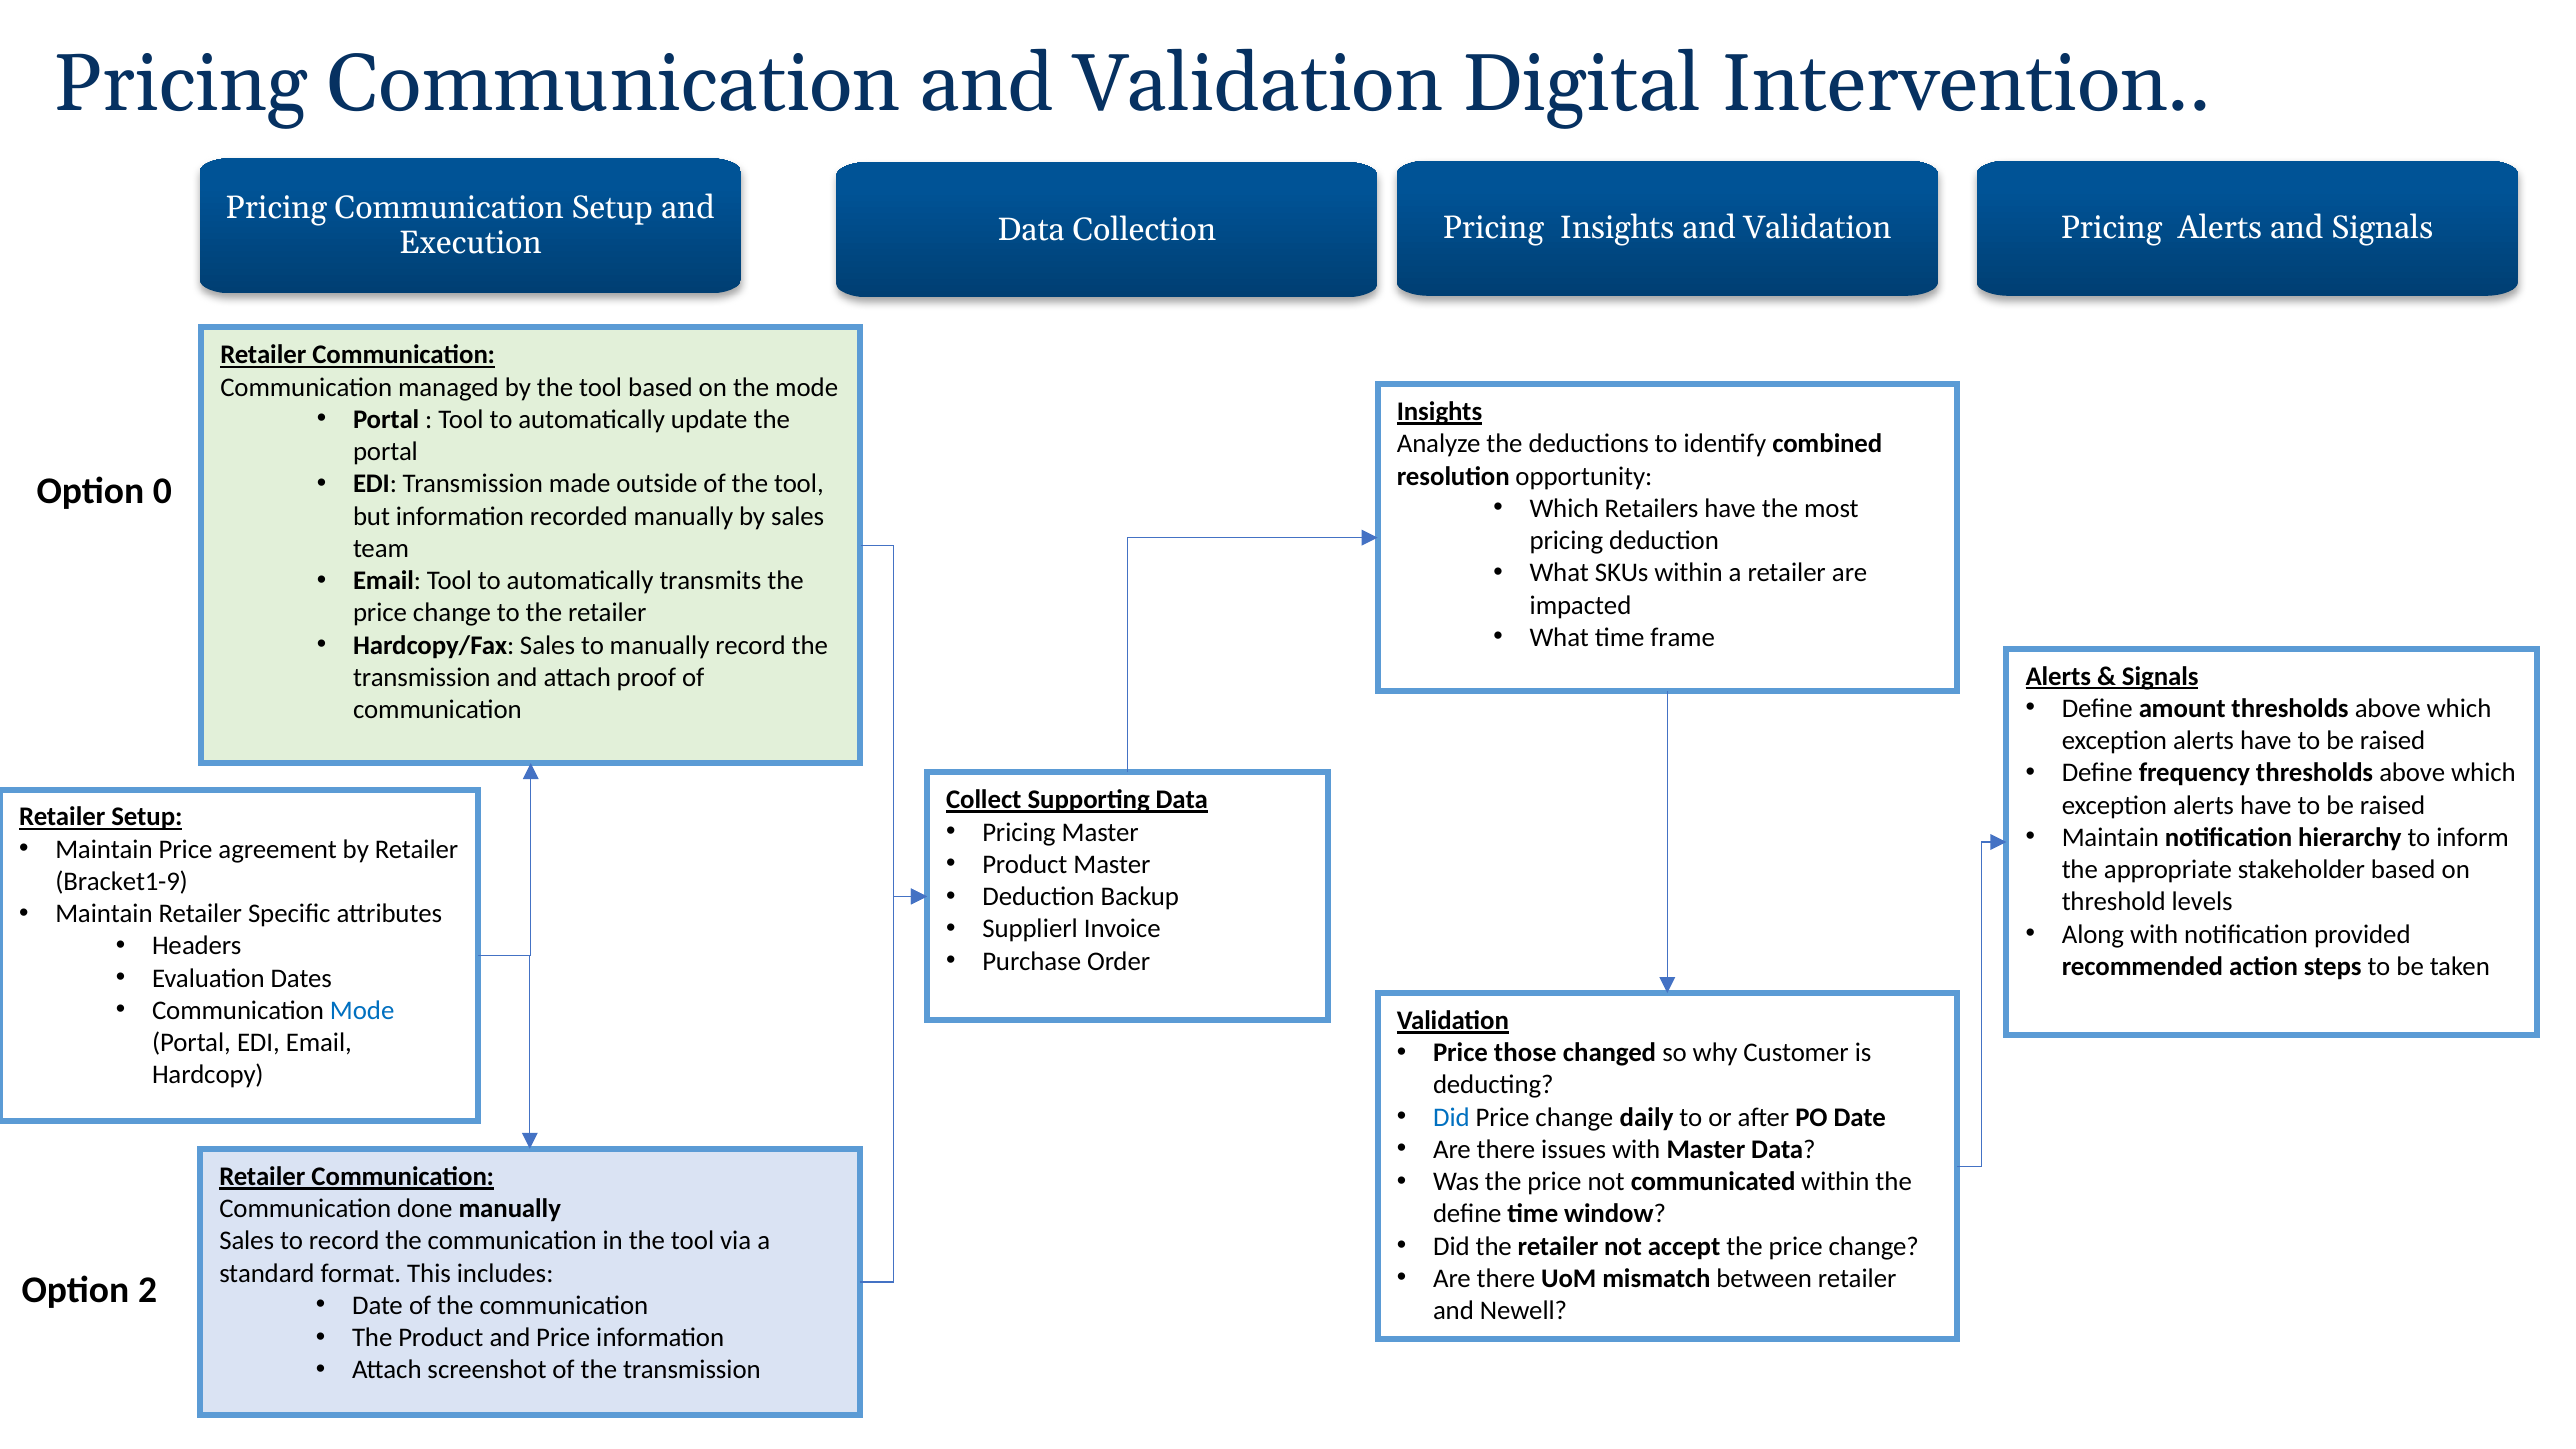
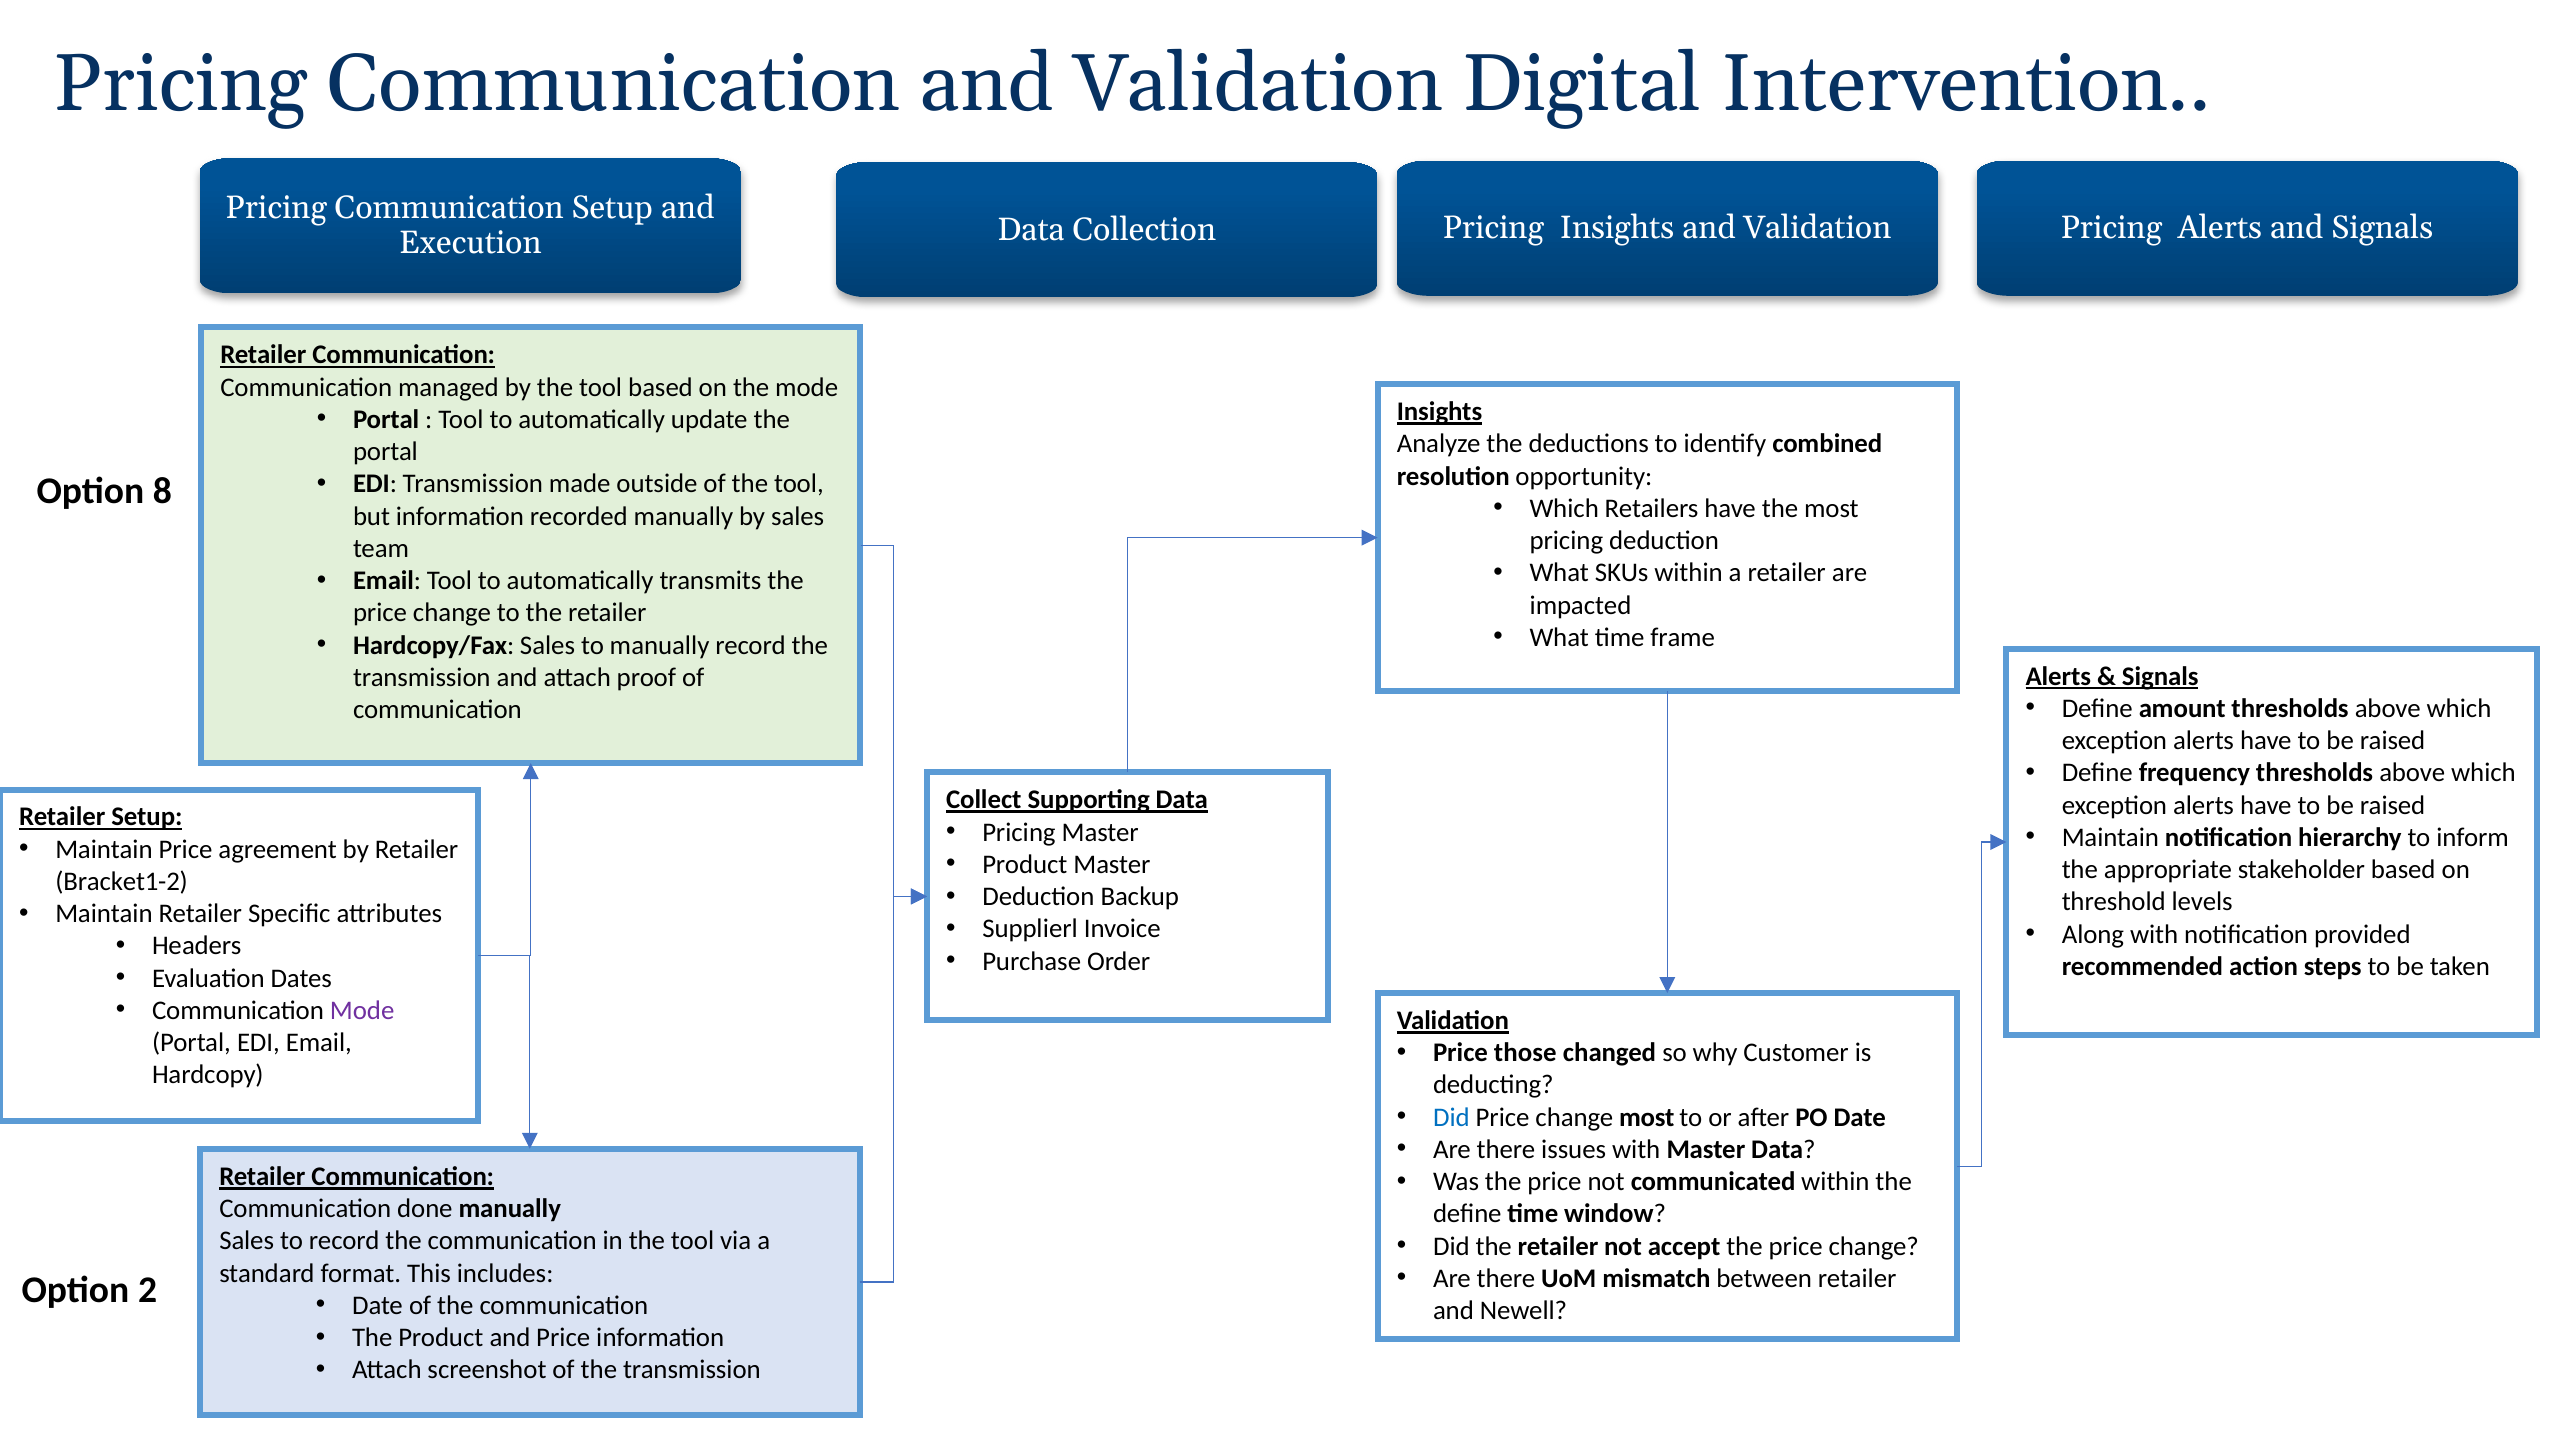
0: 0 -> 8
Bracket1-9: Bracket1-9 -> Bracket1-2
Mode at (362, 1011) colour: blue -> purple
change daily: daily -> most
